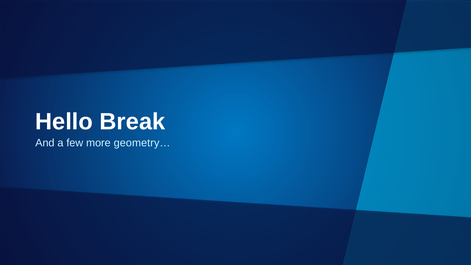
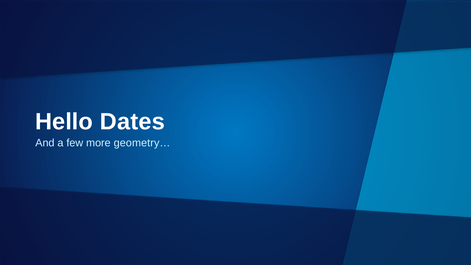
Break: Break -> Dates
